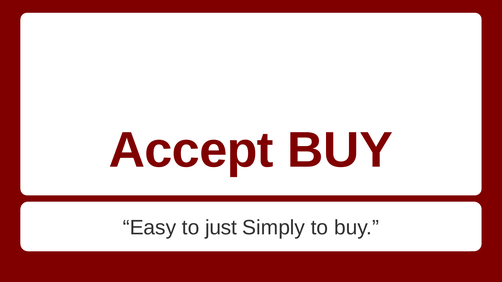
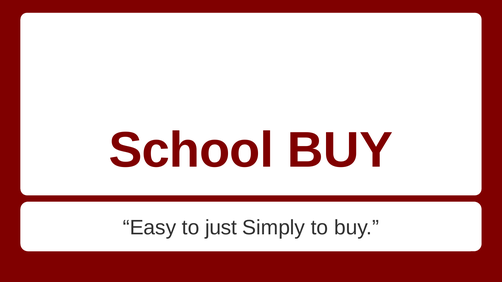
Accept: Accept -> School
